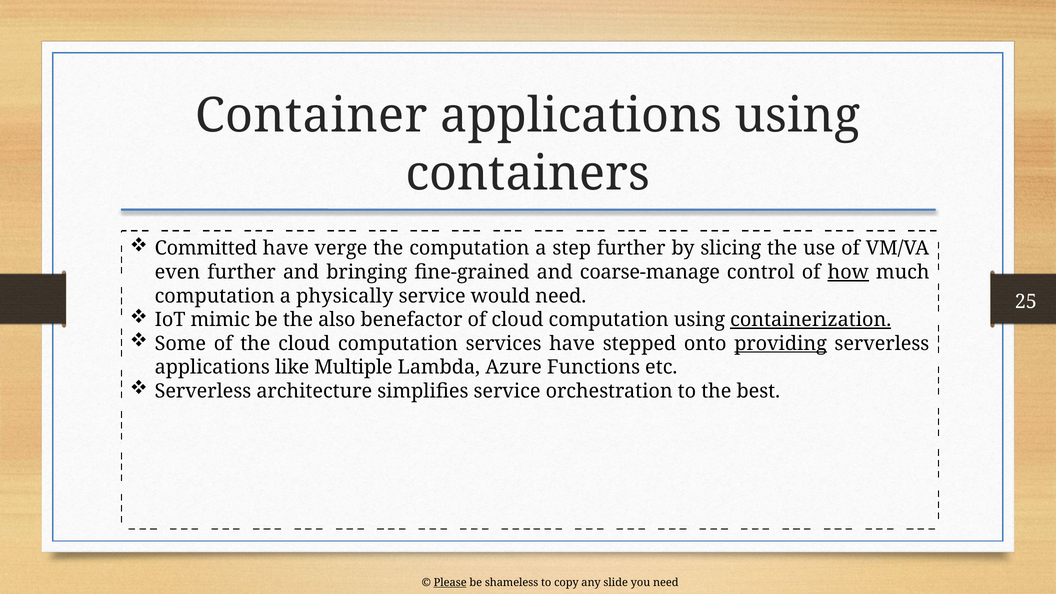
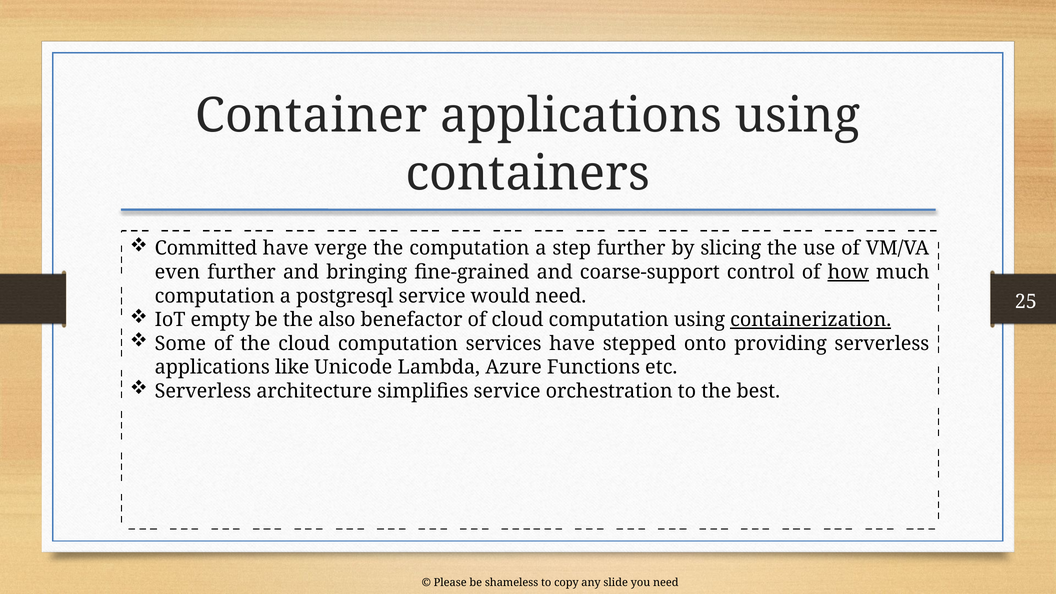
coarse-manage: coarse-manage -> coarse-support
physically: physically -> postgresql
mimic: mimic -> empty
providing underline: present -> none
Multiple: Multiple -> Unicode
Please underline: present -> none
